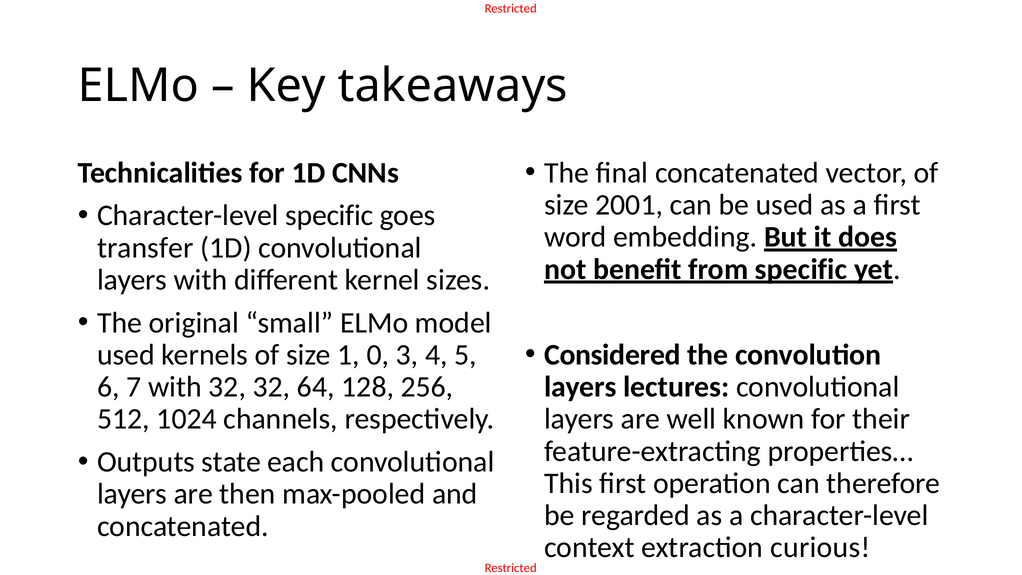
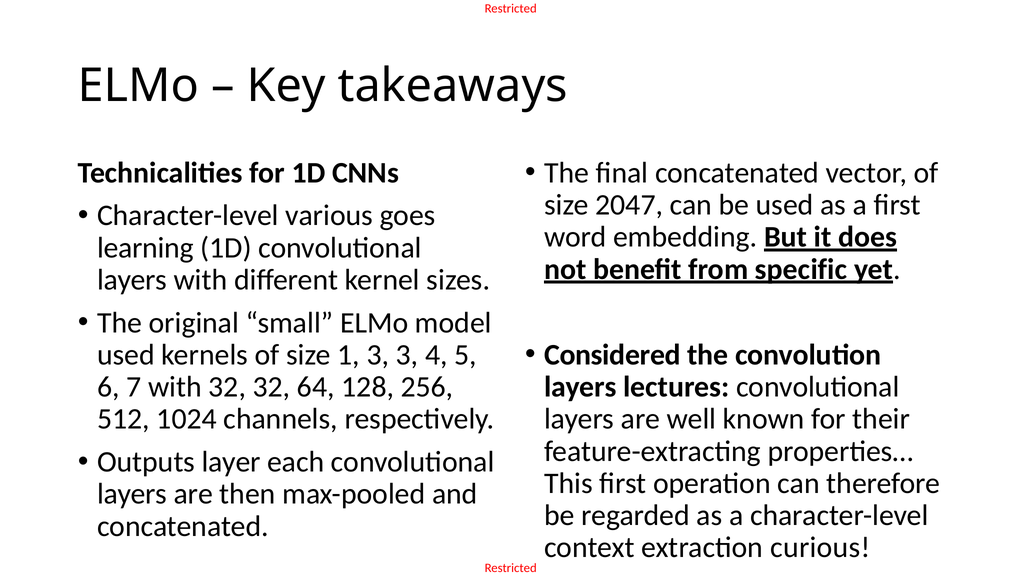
2001: 2001 -> 2047
Character-level specific: specific -> various
transfer: transfer -> learning
1 0: 0 -> 3
state: state -> layer
